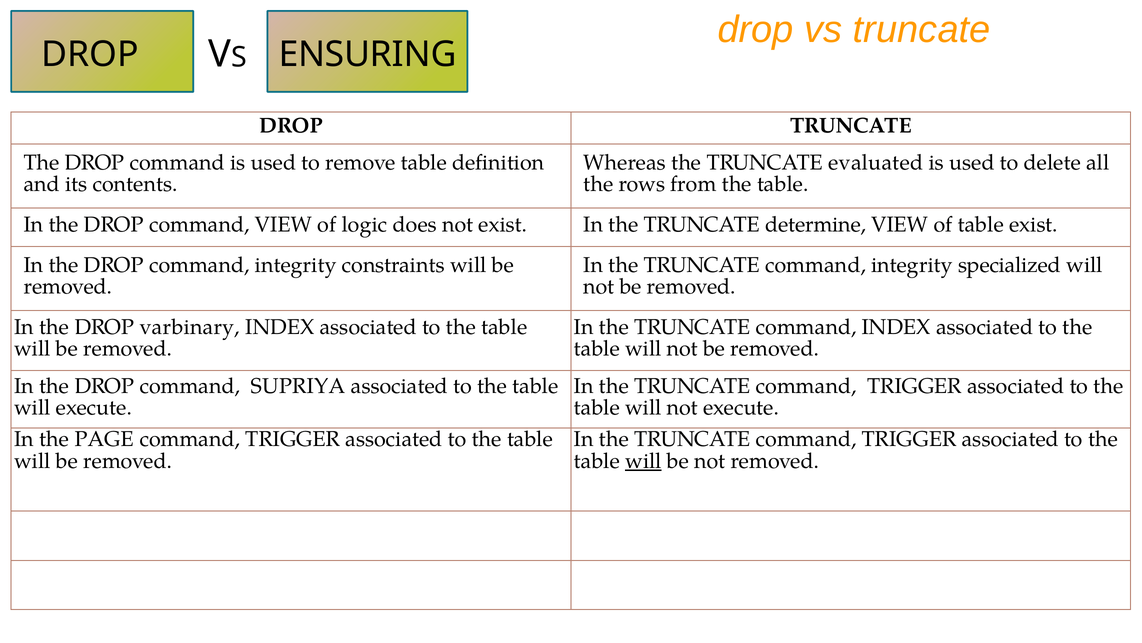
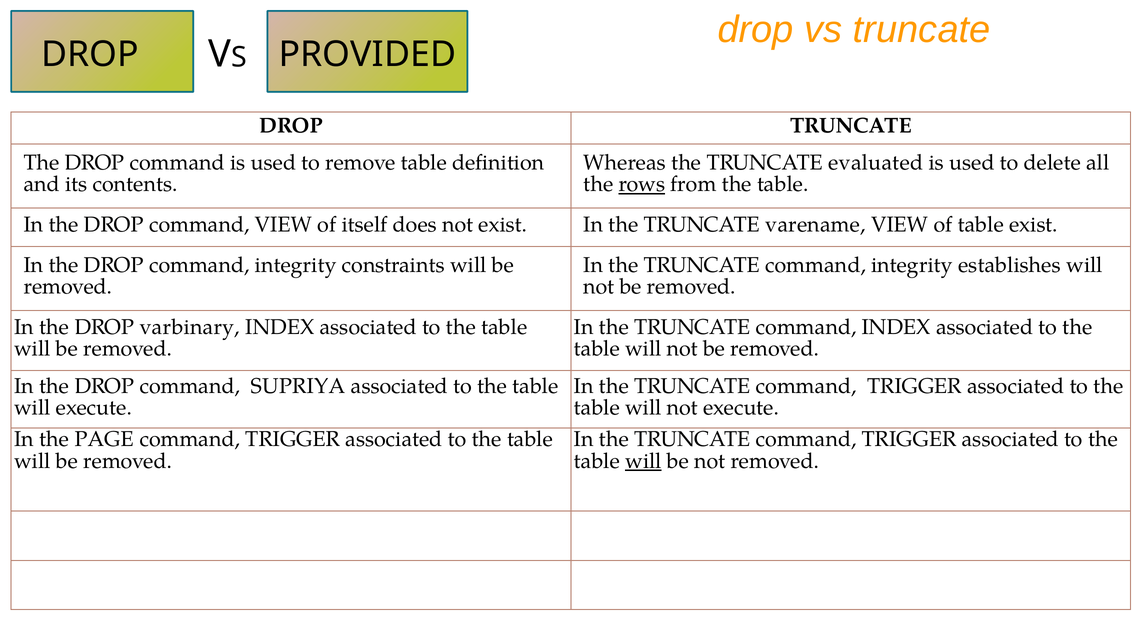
ENSURING: ENSURING -> PROVIDED
rows underline: none -> present
logic: logic -> itself
determine: determine -> varename
specialized: specialized -> establishes
